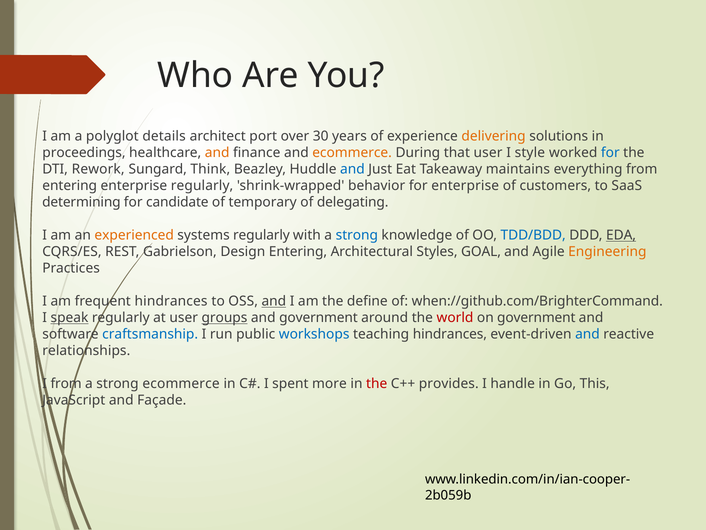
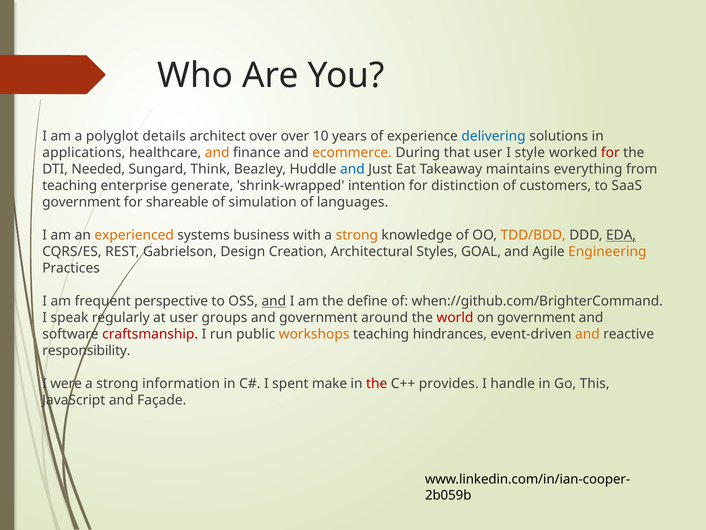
architect port: port -> over
30: 30 -> 10
delivering colour: orange -> blue
proceedings: proceedings -> applications
for at (610, 153) colour: blue -> red
Rework: Rework -> Needed
entering at (70, 186): entering -> teaching
enterprise regularly: regularly -> generate
behavior: behavior -> intention
for enterprise: enterprise -> distinction
determining at (81, 202): determining -> government
candidate: candidate -> shareable
temporary: temporary -> simulation
delegating: delegating -> languages
systems regularly: regularly -> business
strong at (357, 235) colour: blue -> orange
TDD/BDD colour: blue -> orange
Design Entering: Entering -> Creation
frequent hindrances: hindrances -> perspective
speak underline: present -> none
groups underline: present -> none
craftsmanship colour: blue -> red
workshops colour: blue -> orange
and at (587, 334) colour: blue -> orange
relationships: relationships -> responsibility
I from: from -> were
strong ecommerce: ecommerce -> information
more: more -> make
